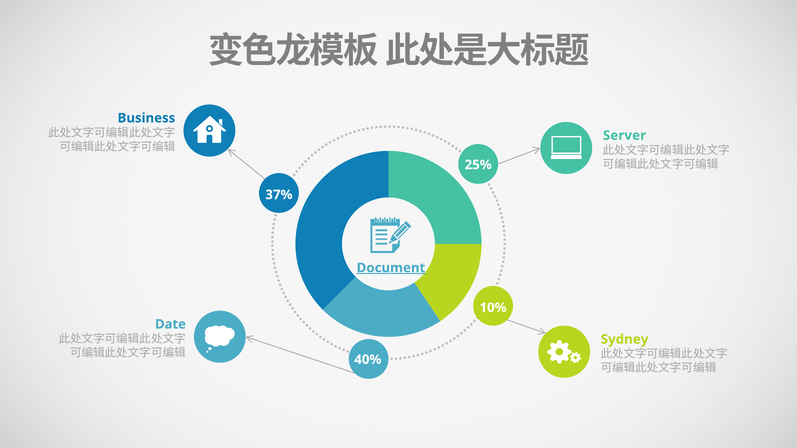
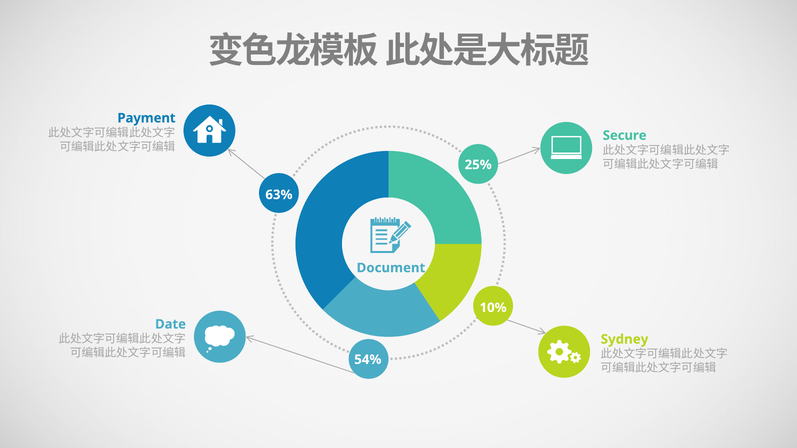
Business: Business -> Payment
Server: Server -> Secure
37%: 37% -> 63%
Document underline: present -> none
40%: 40% -> 54%
